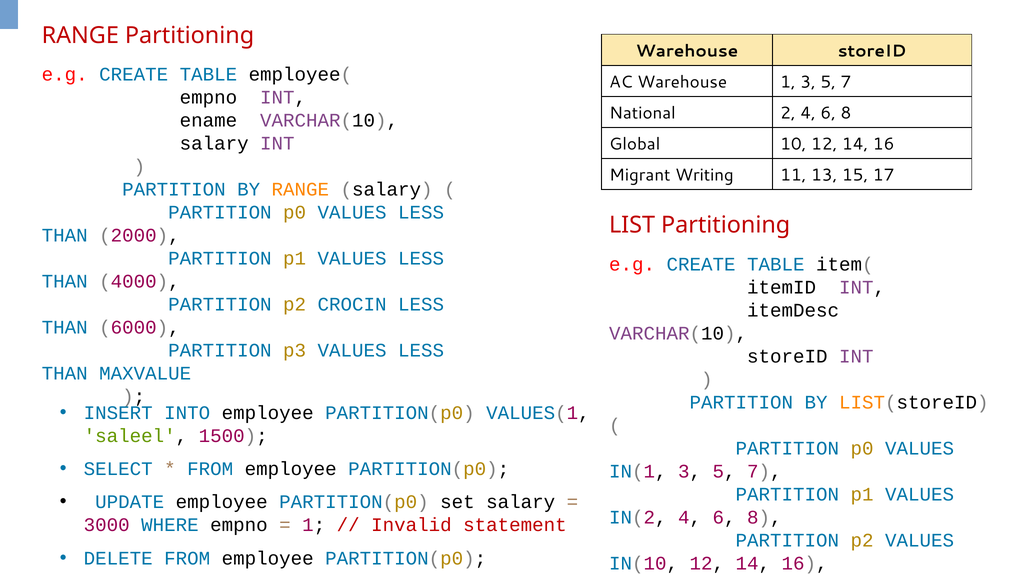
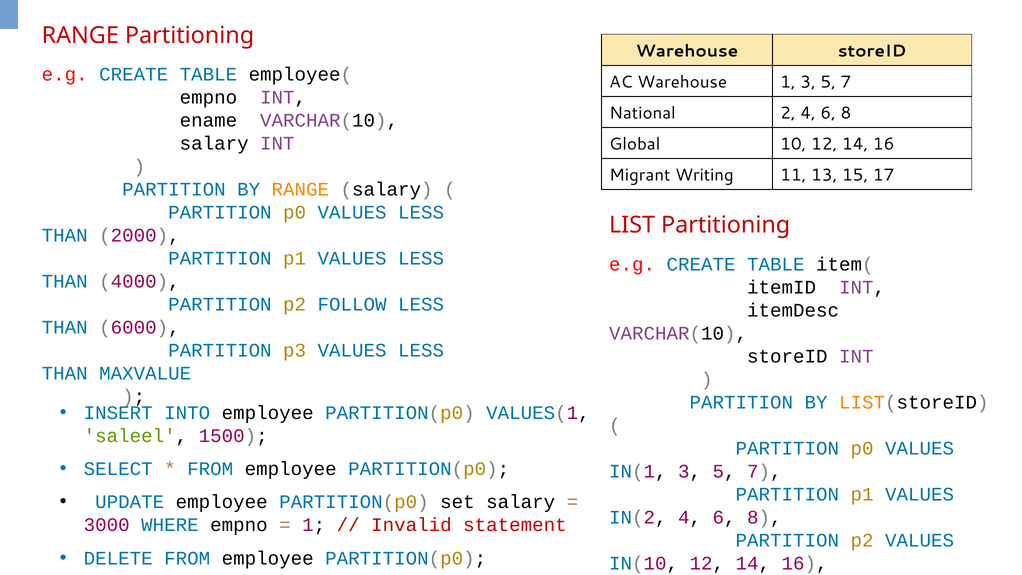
CROCIN: CROCIN -> FOLLOW
